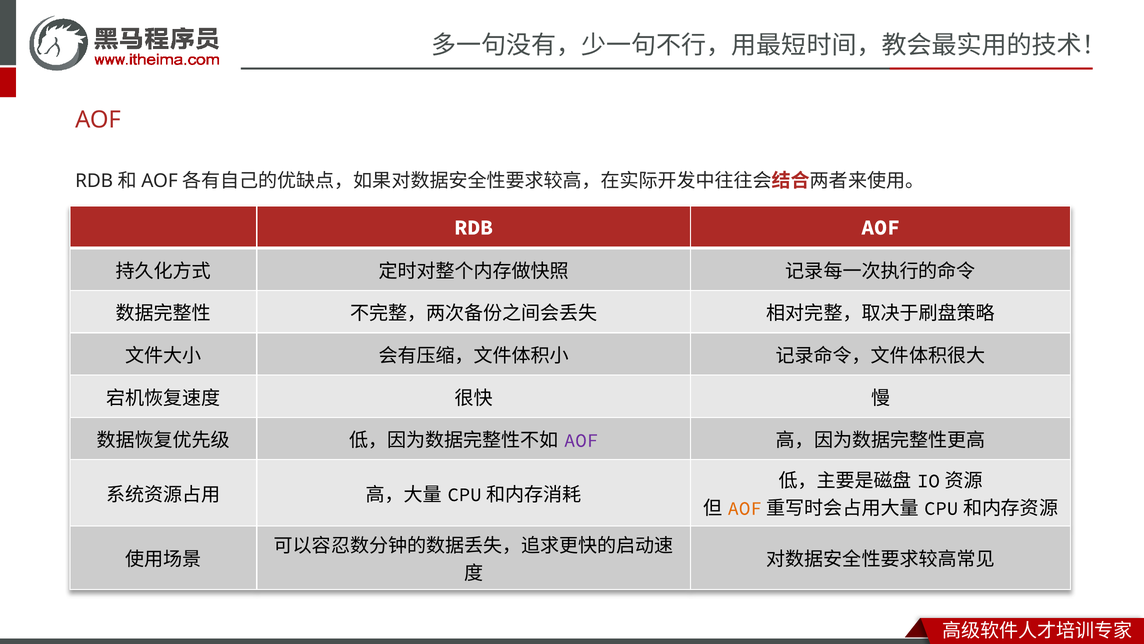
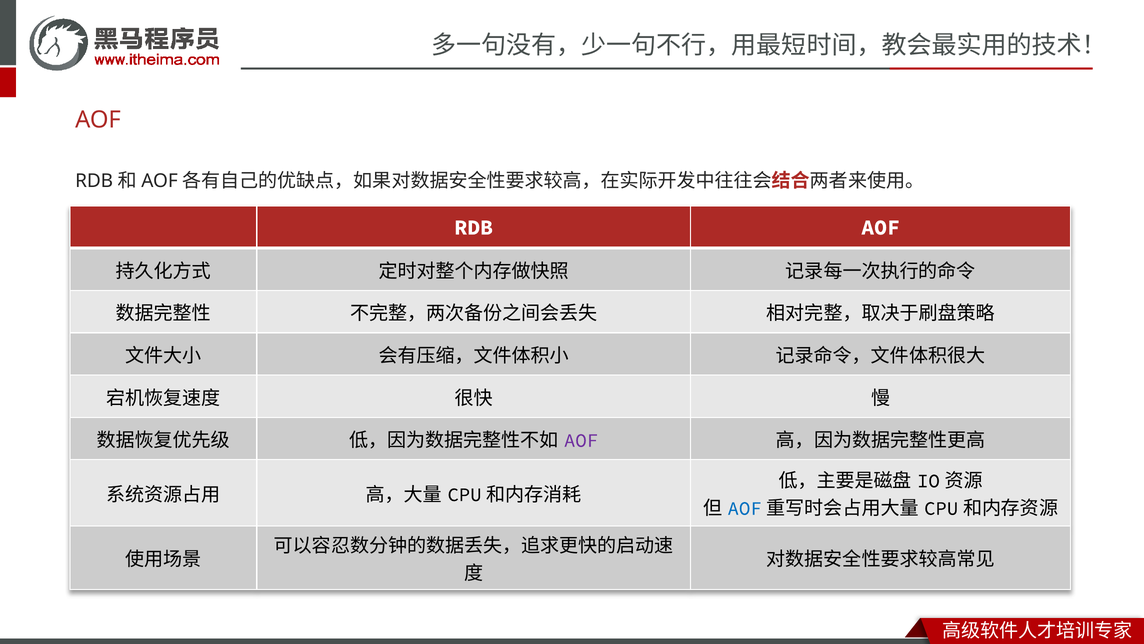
AOF at (745, 508) colour: orange -> blue
